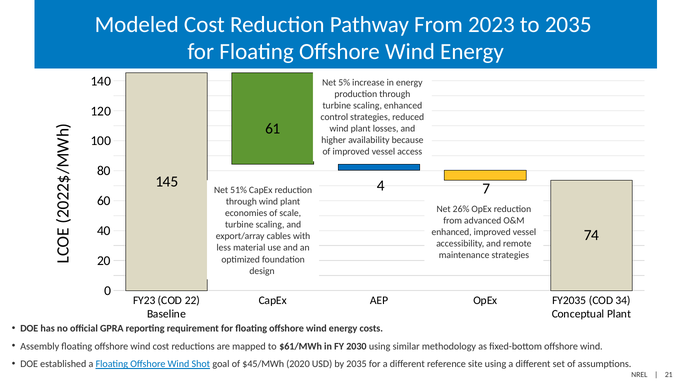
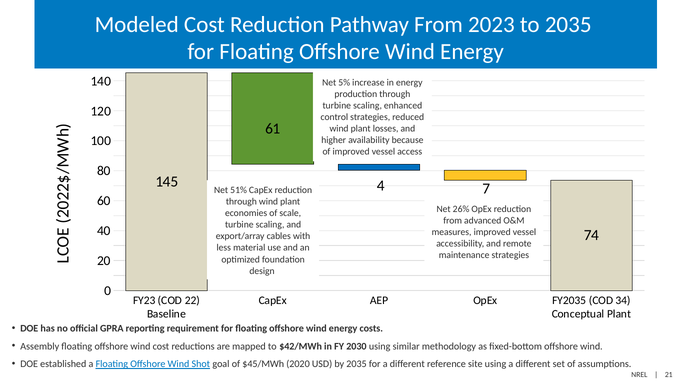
enhanced at (452, 232): enhanced -> measures
$61/MWh: $61/MWh -> $42/MWh
